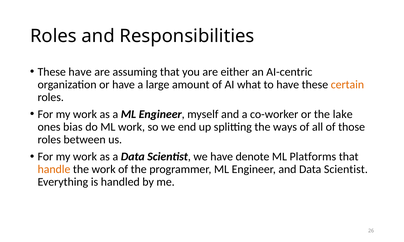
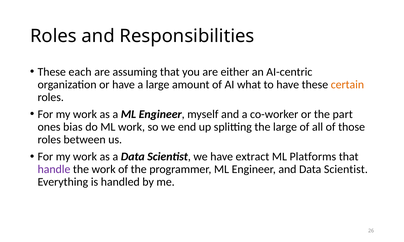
These have: have -> each
lake: lake -> part
the ways: ways -> large
denote: denote -> extract
handle colour: orange -> purple
